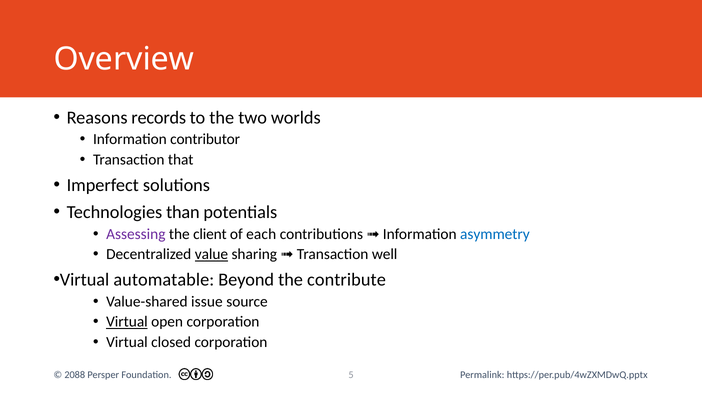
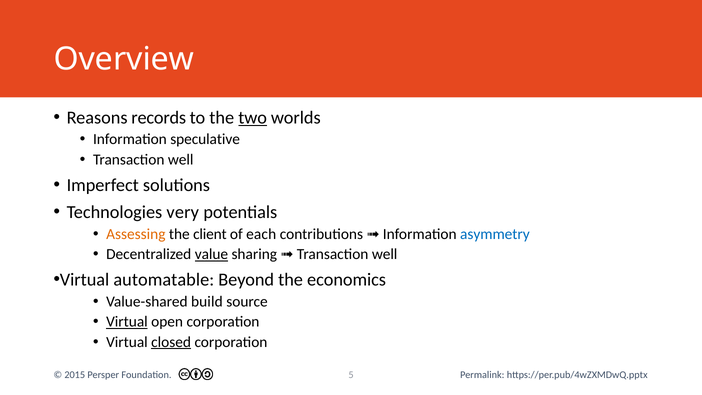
two underline: none -> present
contributor: contributor -> speculative
that at (181, 160): that -> well
than: than -> very
Assessing colour: purple -> orange
contribute: contribute -> economics
issue: issue -> build
closed underline: none -> present
2088: 2088 -> 2015
